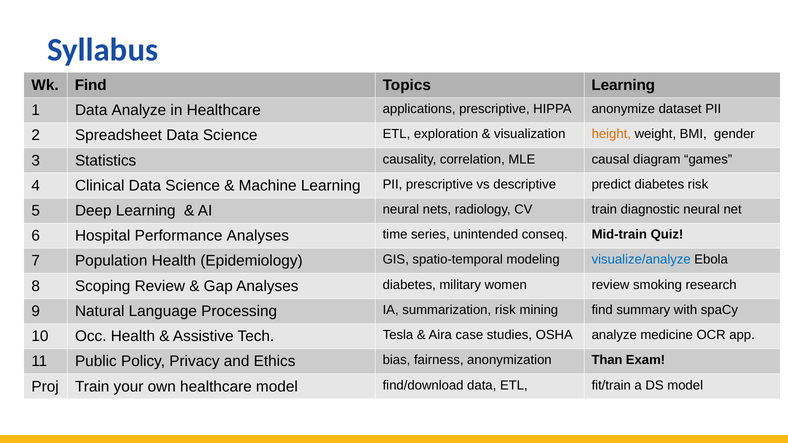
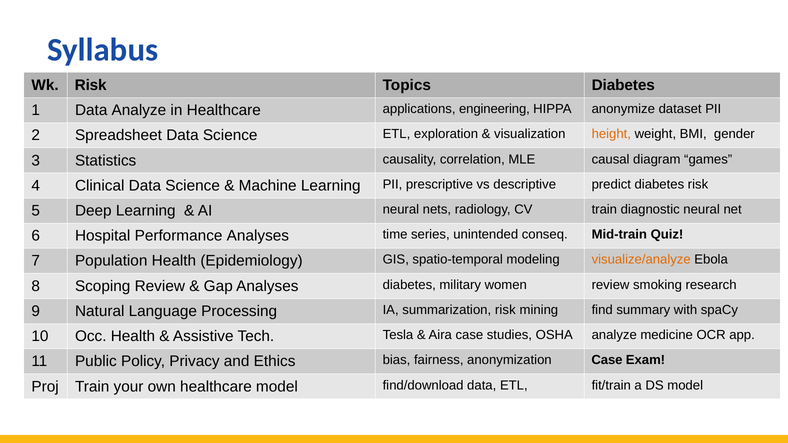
Wk Find: Find -> Risk
Topics Learning: Learning -> Diabetes
applications prescriptive: prescriptive -> engineering
visualize/analyze colour: blue -> orange
anonymization Than: Than -> Case
